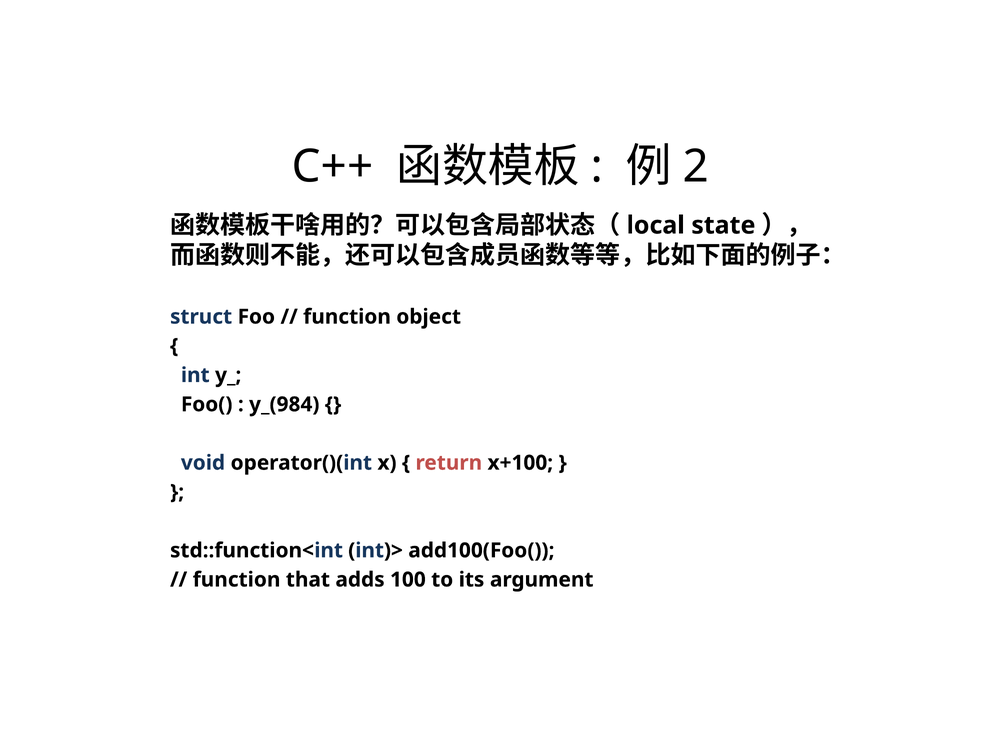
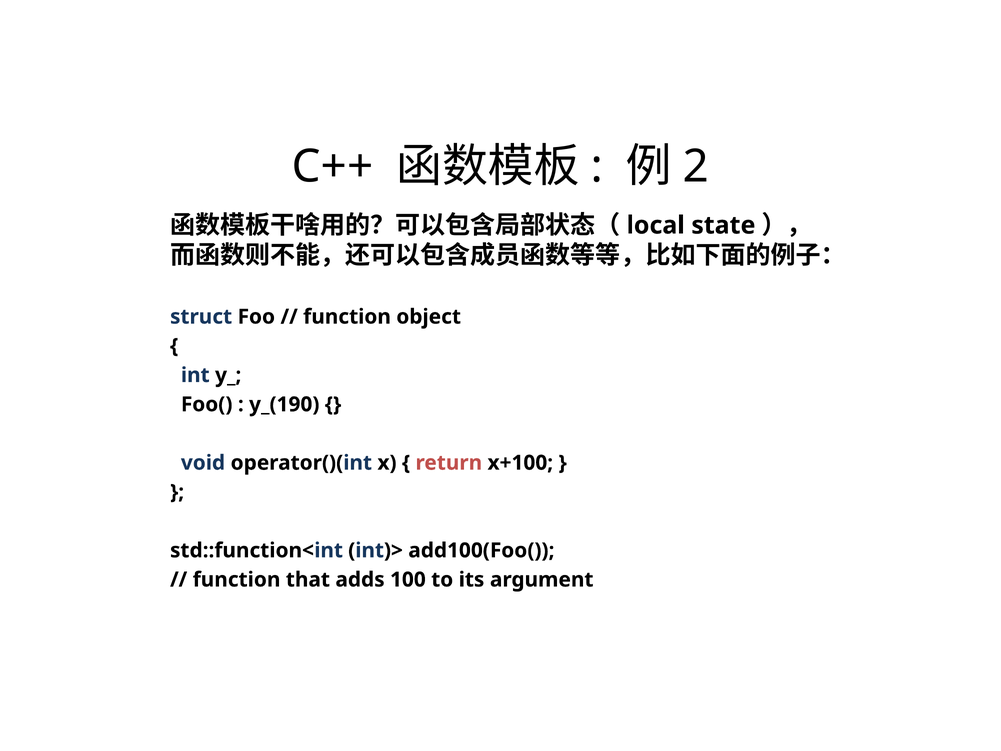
y_(984: y_(984 -> y_(190
